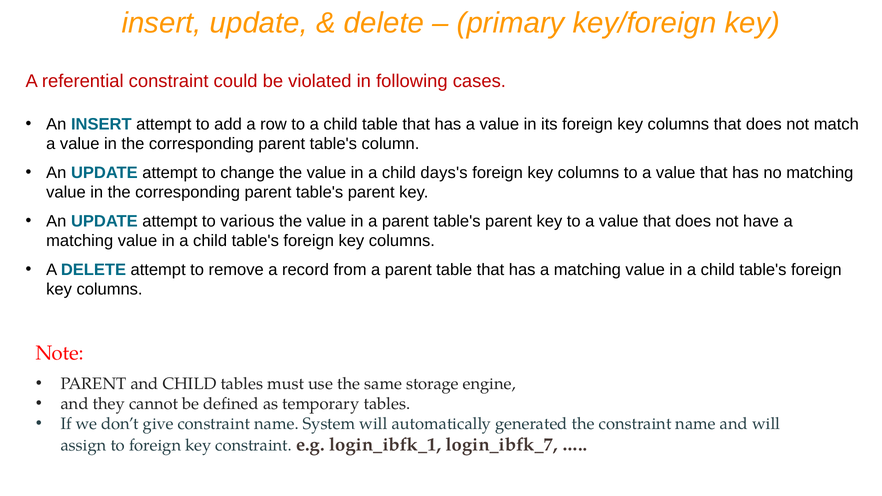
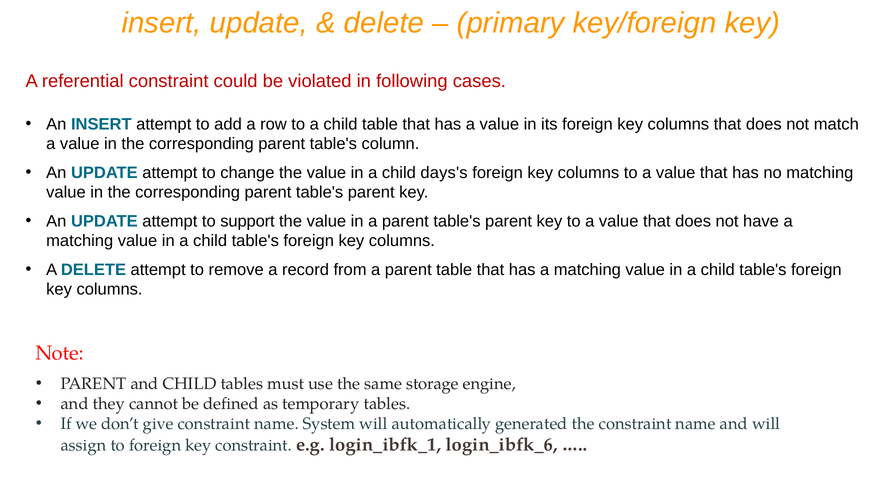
various: various -> support
login_ibfk_7: login_ibfk_7 -> login_ibfk_6
